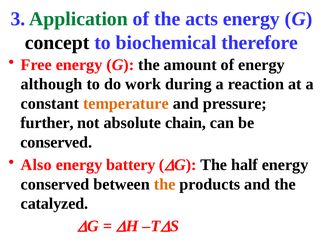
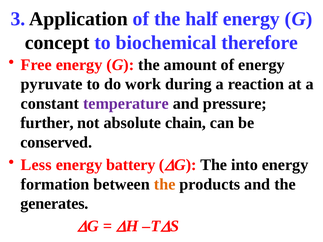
Application colour: green -> black
acts: acts -> half
although: although -> pyruvate
temperature colour: orange -> purple
Also: Also -> Less
half: half -> into
conserved at (55, 184): conserved -> formation
catalyzed: catalyzed -> generates
